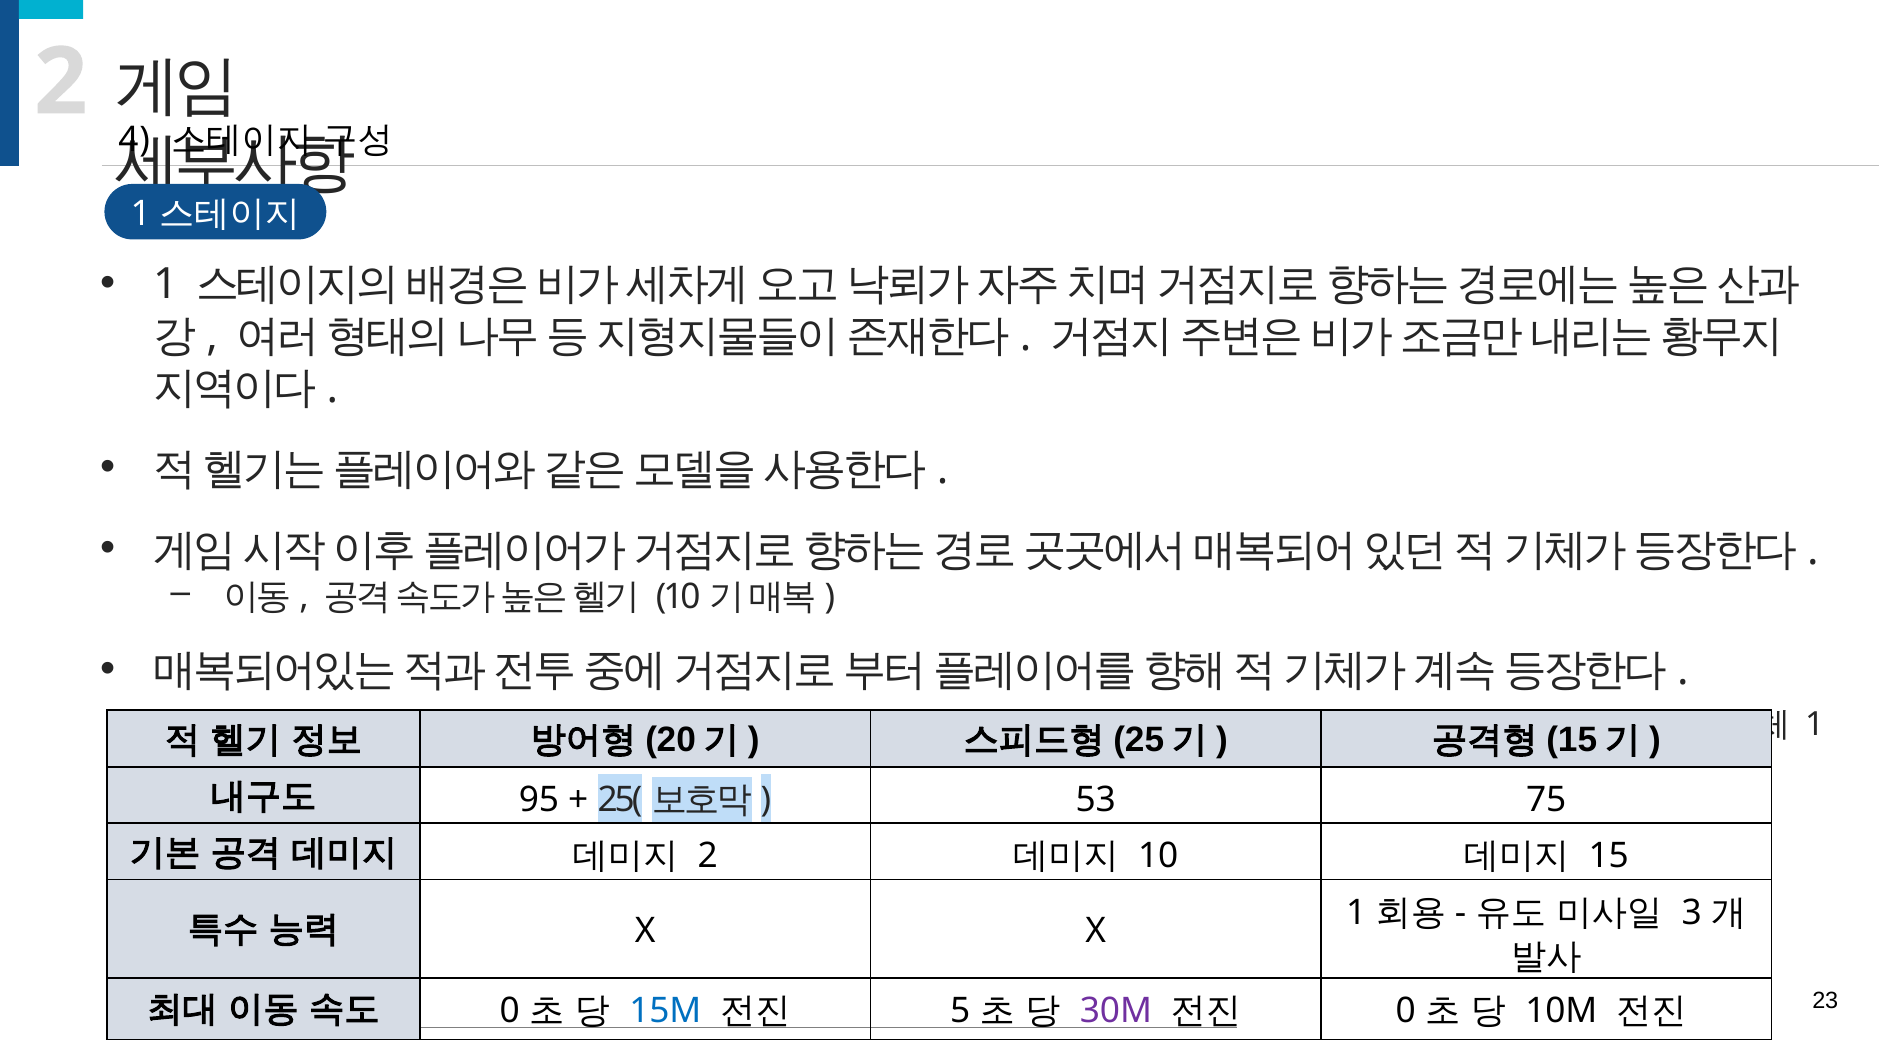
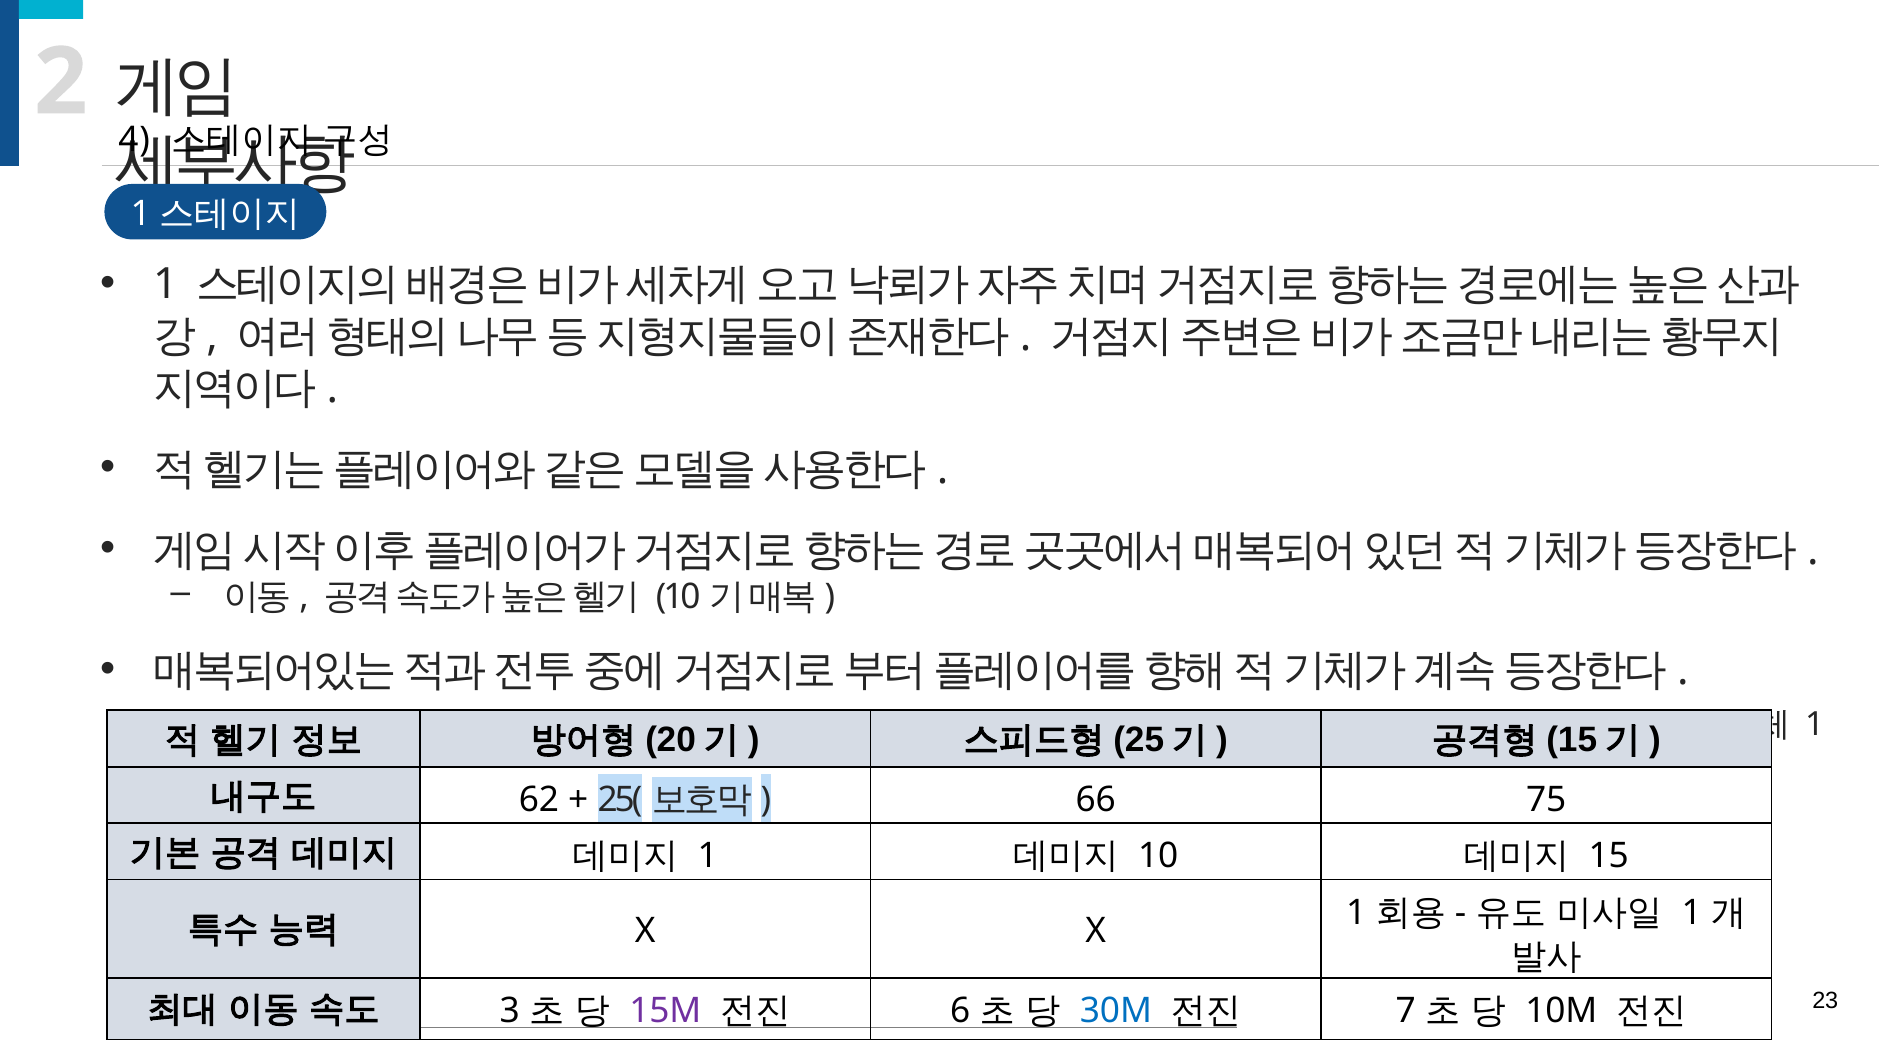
95: 95 -> 62
53: 53 -> 66
2 at (708, 856): 2 -> 1
3 at (1692, 912): 3 -> 1
0 at (510, 1011): 0 -> 3
15M colour: blue -> purple
5: 5 -> 6
30M colour: purple -> blue
0 at (1406, 1011): 0 -> 7
